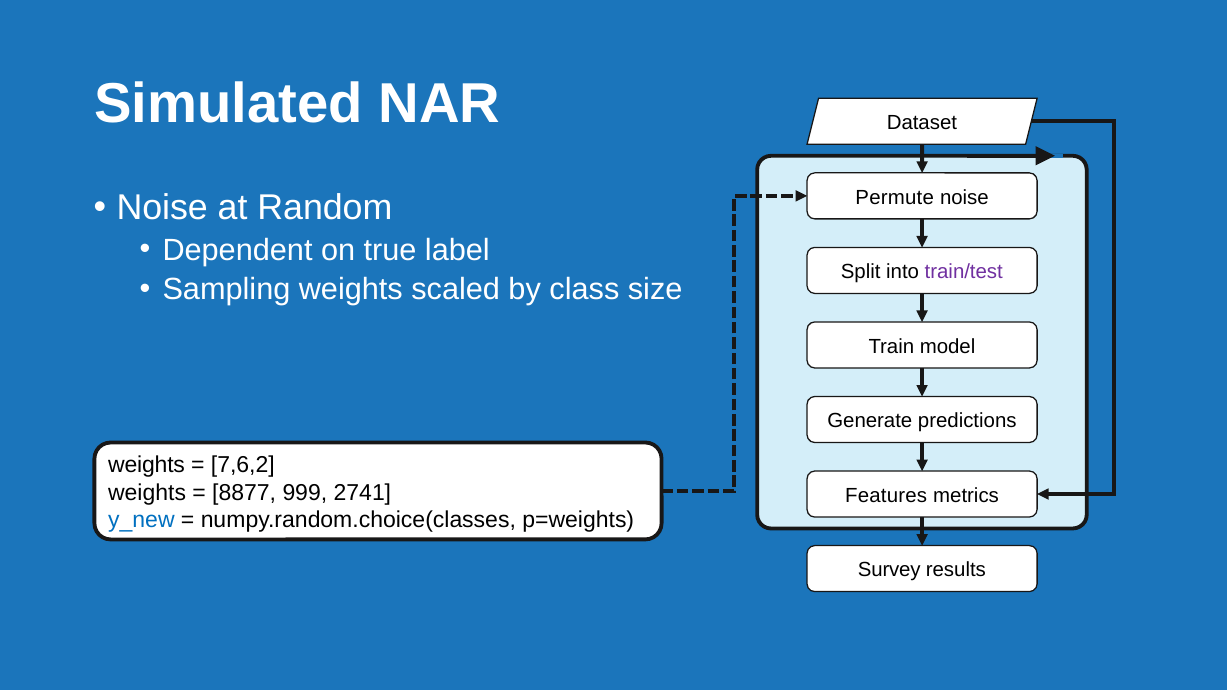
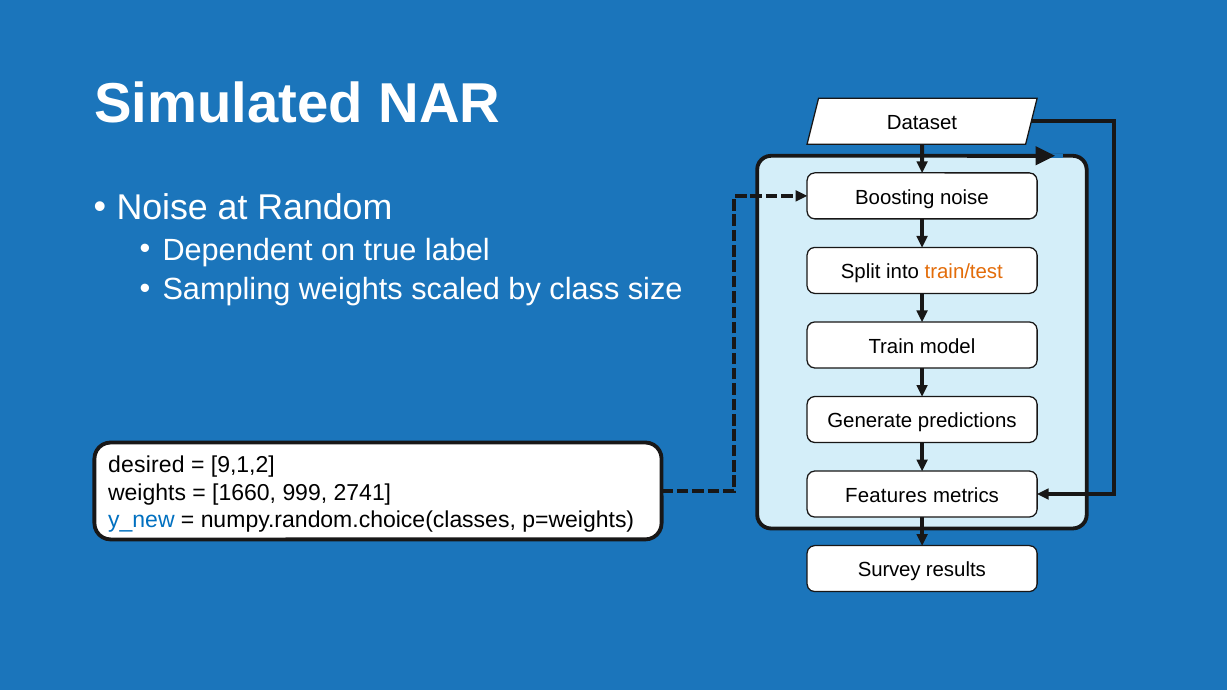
Permute: Permute -> Boosting
train/test colour: purple -> orange
weights at (147, 465): weights -> desired
7,6,2: 7,6,2 -> 9,1,2
8877: 8877 -> 1660
